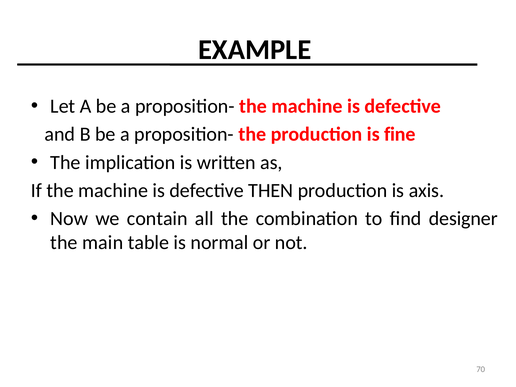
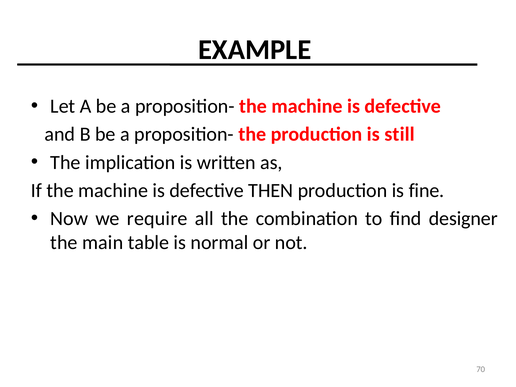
fine: fine -> still
axis: axis -> fine
contain: contain -> require
